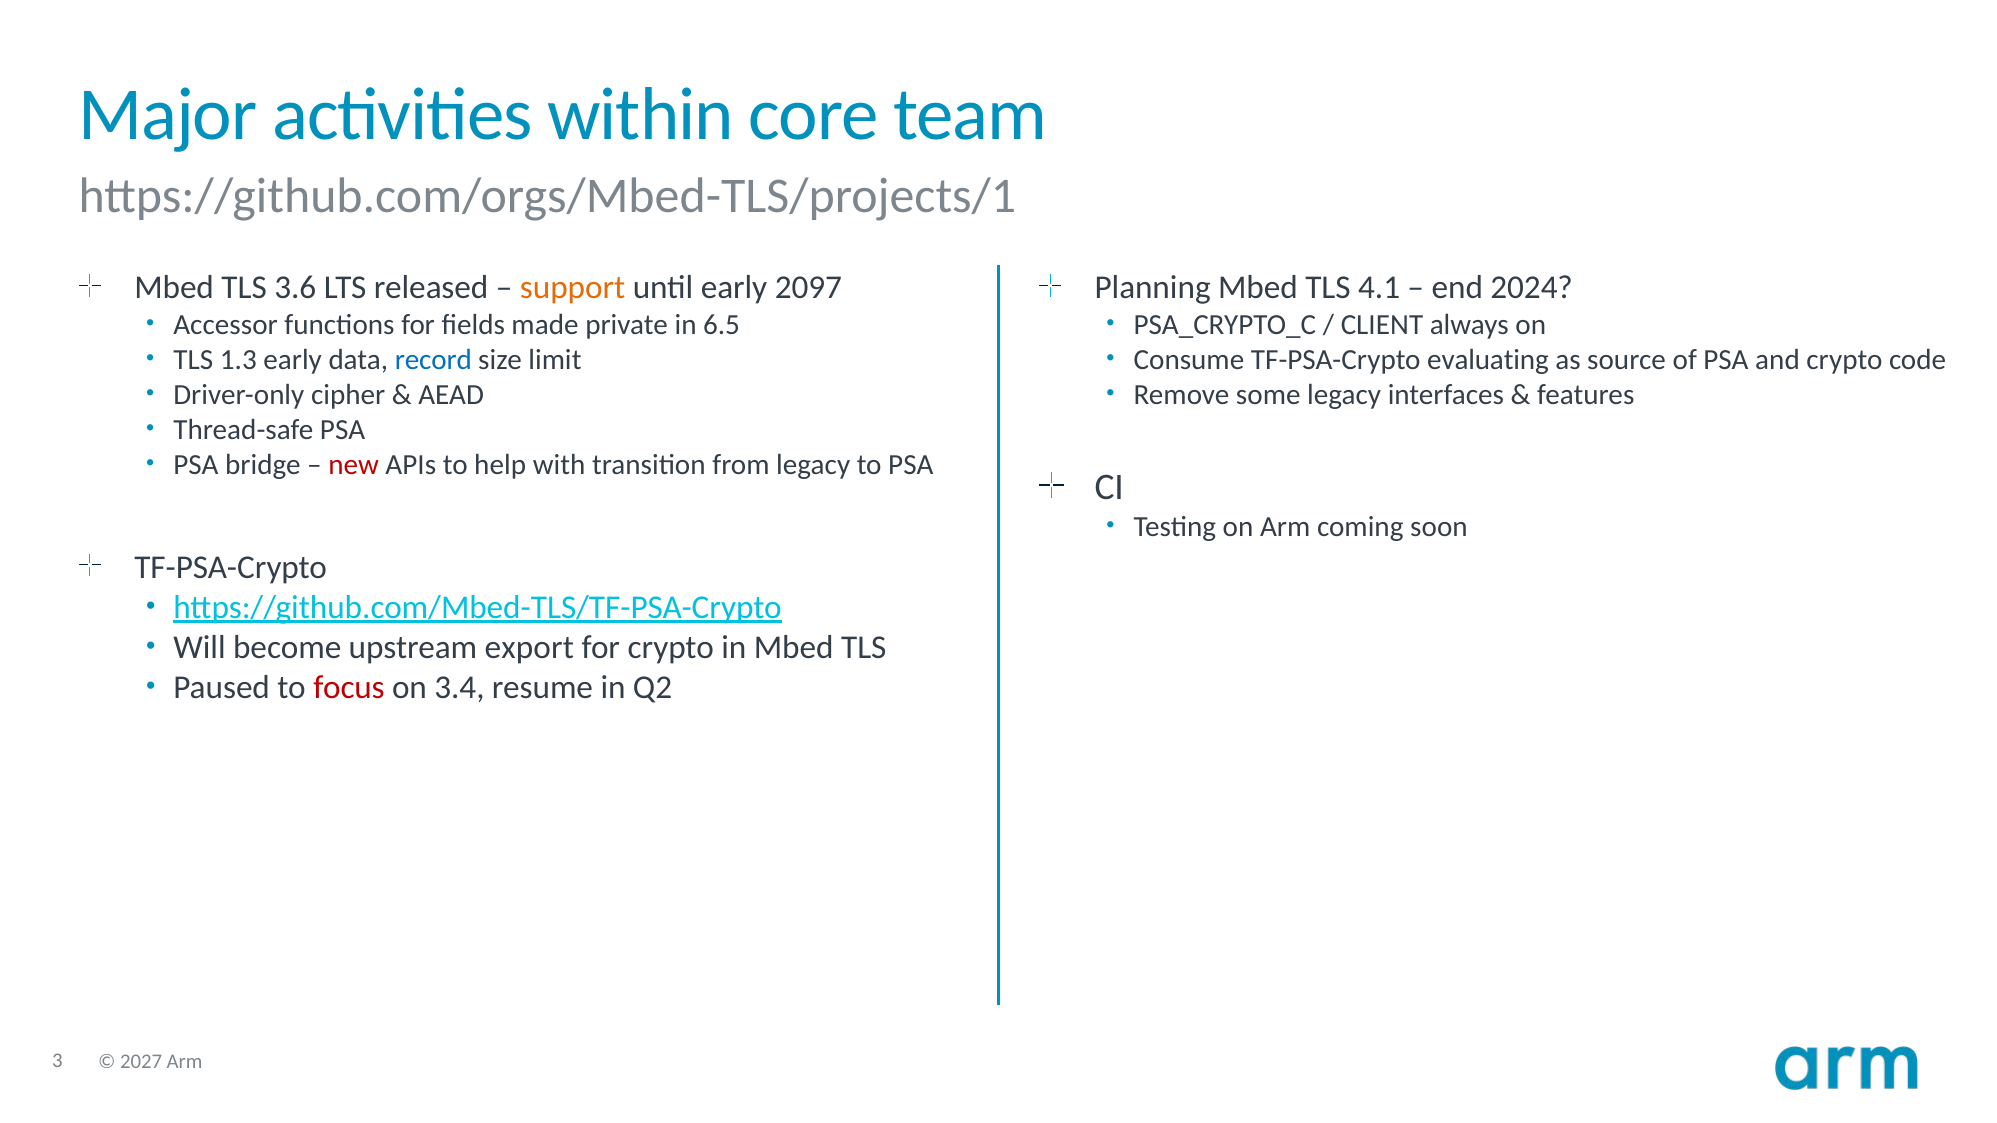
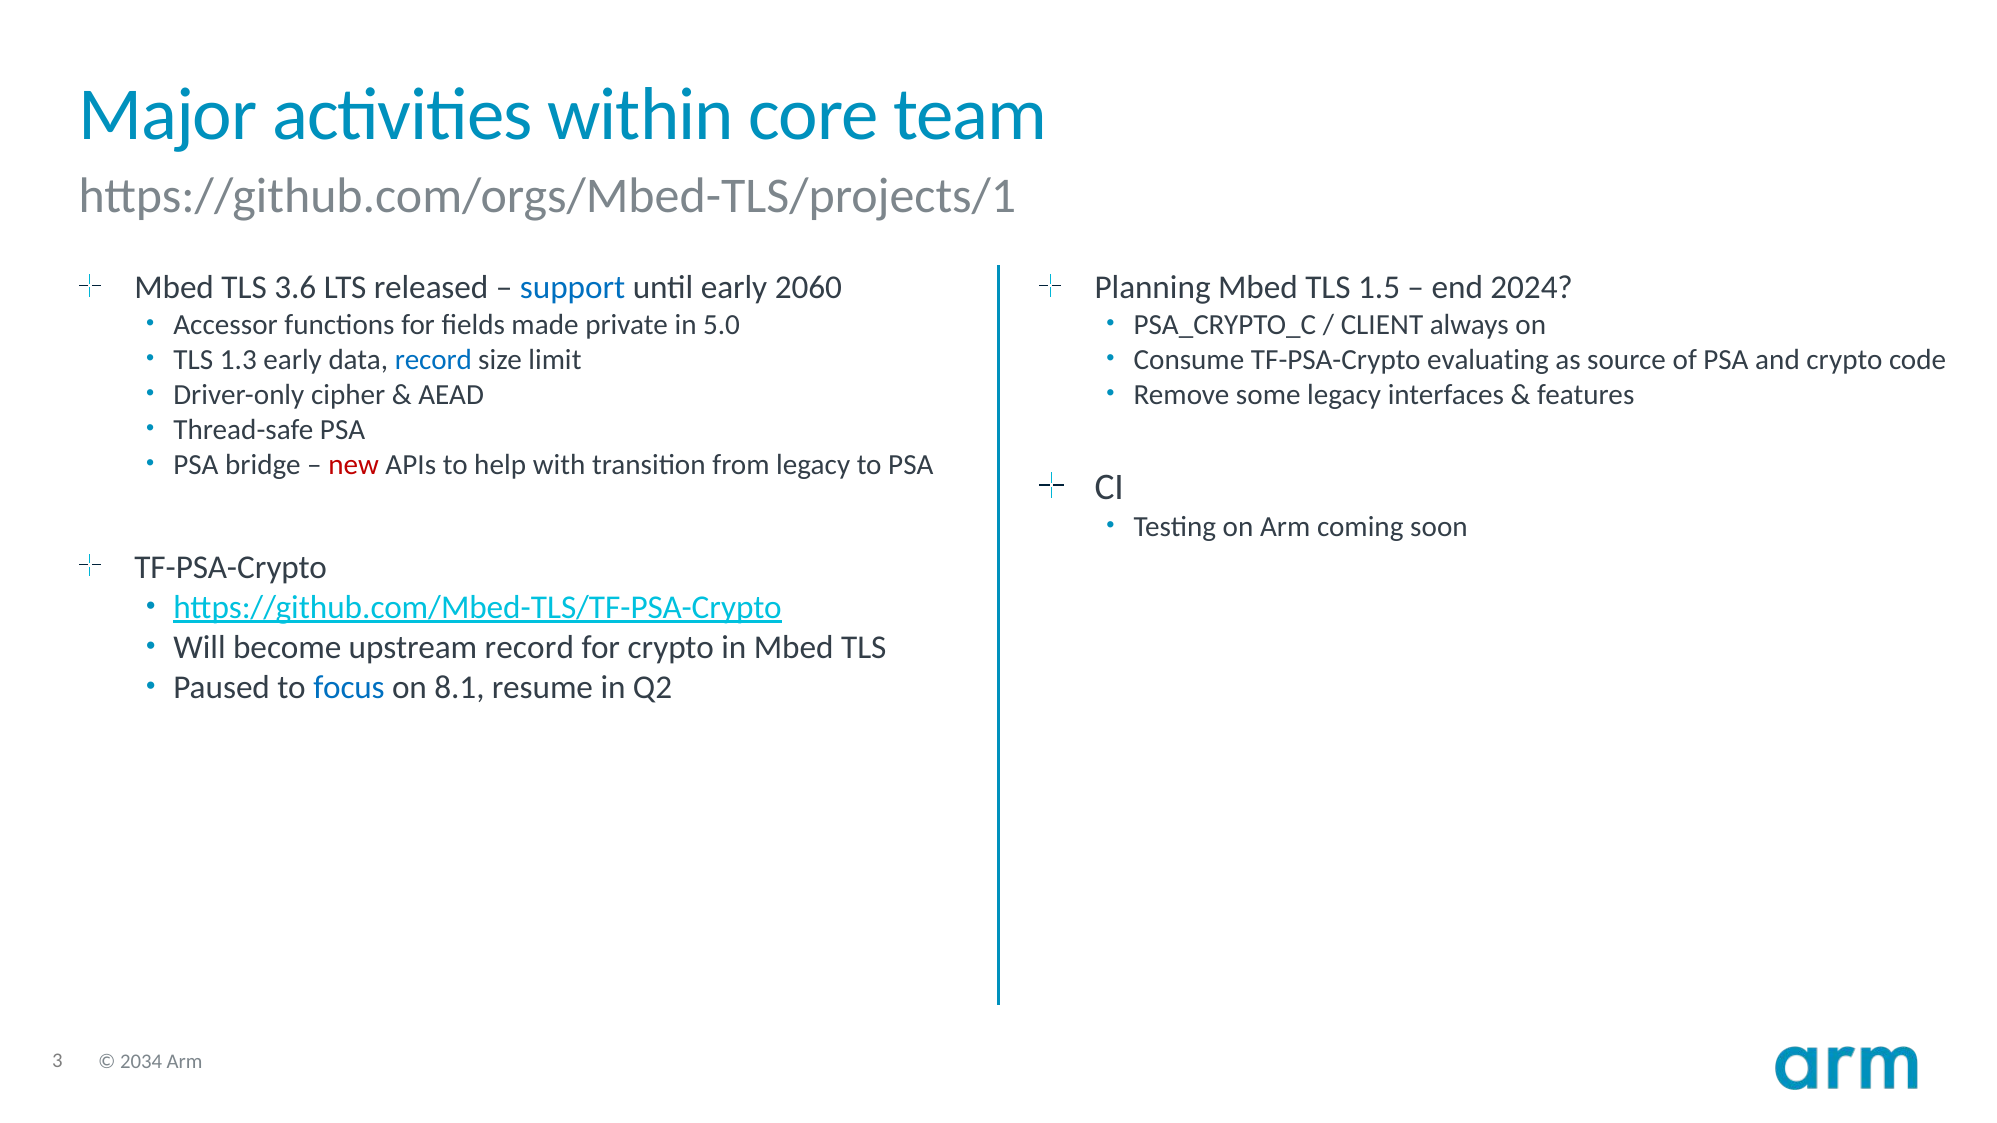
support colour: orange -> blue
2097: 2097 -> 2060
4.1: 4.1 -> 1.5
6.5: 6.5 -> 5.0
upstream export: export -> record
focus colour: red -> blue
3.4: 3.4 -> 8.1
2027: 2027 -> 2034
